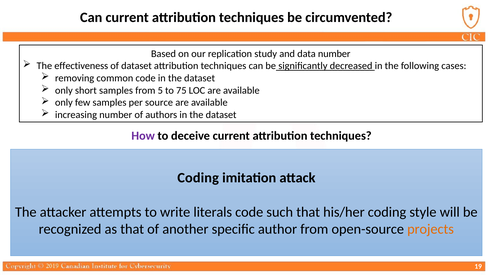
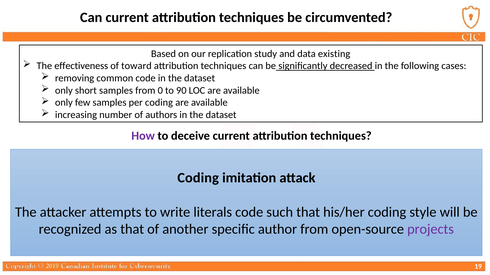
data number: number -> existing
of dataset: dataset -> toward
5: 5 -> 0
75: 75 -> 90
per source: source -> coding
projects colour: orange -> purple
